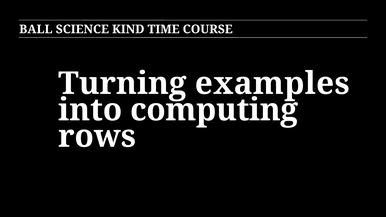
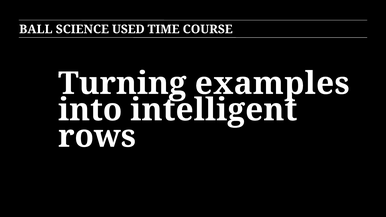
KIND: KIND -> USED
computing: computing -> intelligent
